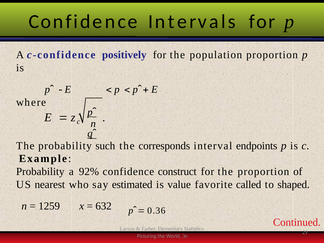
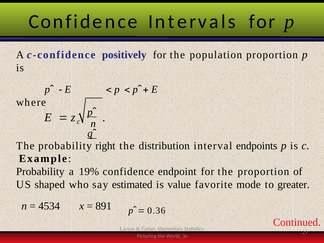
such: such -> right
corresponds: corresponds -> distribution
92%: 92% -> 19%
construct: construct -> endpoint
nearest: nearest -> shaped
called: called -> mode
shaped: shaped -> greater
1259: 1259 -> 4534
632: 632 -> 891
